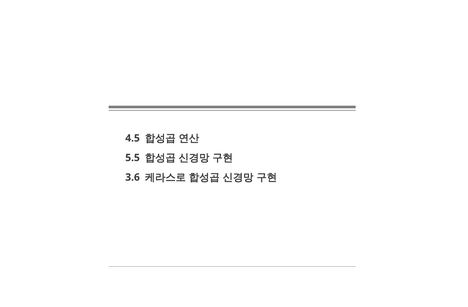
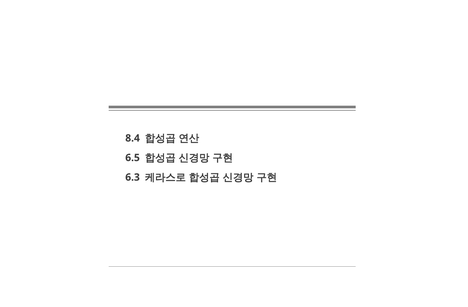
4.5: 4.5 -> 8.4
5.5: 5.5 -> 6.5
3.6: 3.6 -> 6.3
